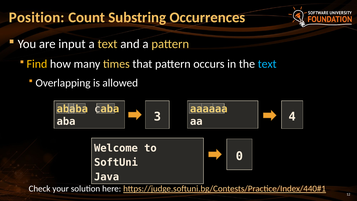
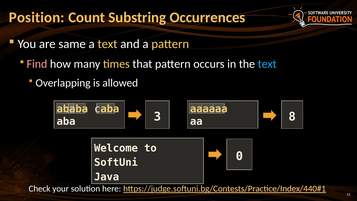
input: input -> same
Find colour: yellow -> pink
4: 4 -> 8
